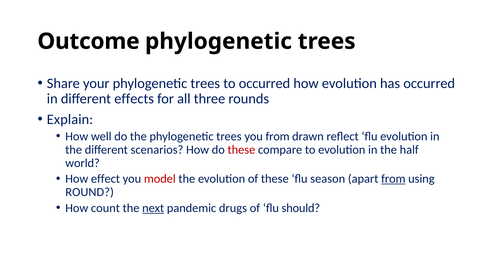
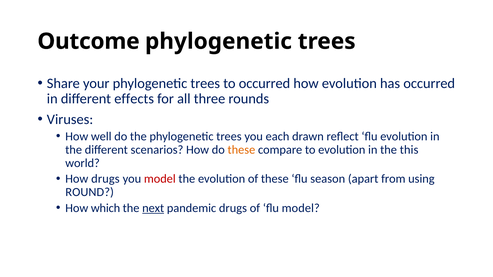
Explain: Explain -> Viruses
you from: from -> each
these at (241, 150) colour: red -> orange
half: half -> this
How effect: effect -> drugs
from at (393, 179) underline: present -> none
count: count -> which
flu should: should -> model
